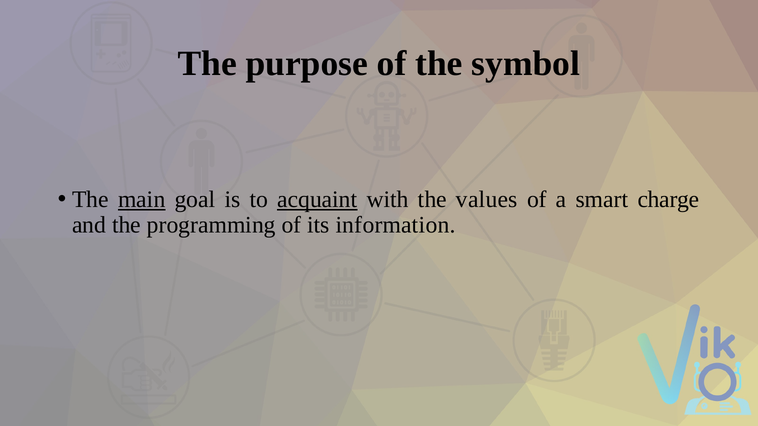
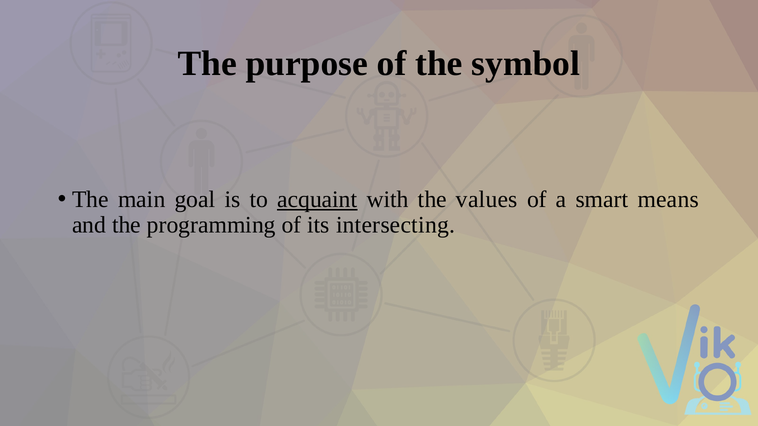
main underline: present -> none
charge: charge -> means
information: information -> intersecting
